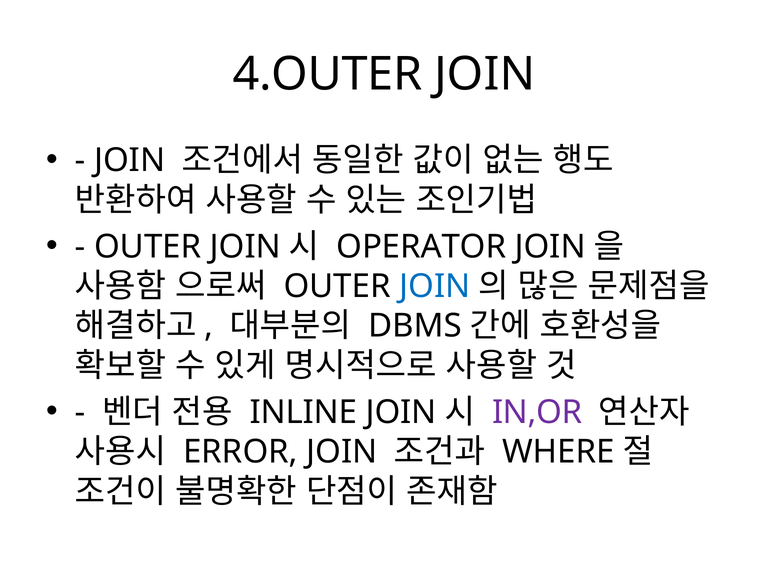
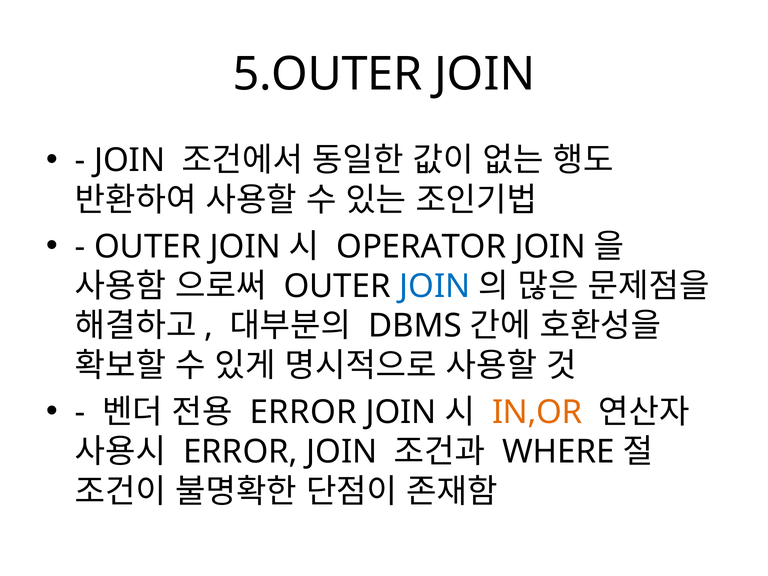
4.OUTER: 4.OUTER -> 5.OUTER
INLINE at (304, 412): INLINE -> ERROR
IN,OR colour: purple -> orange
